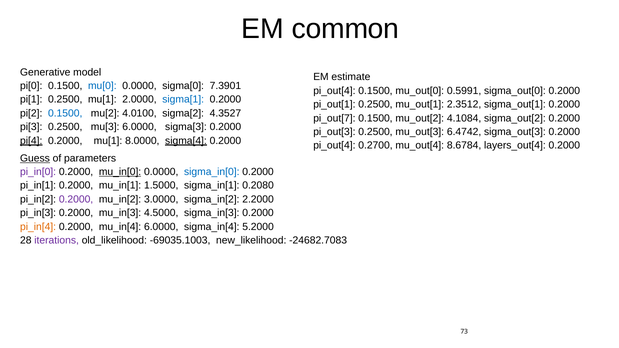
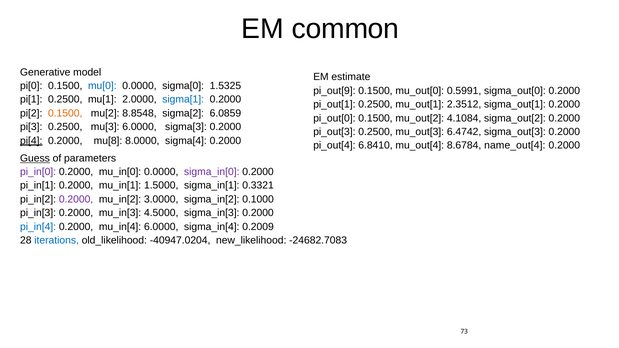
7.3901: 7.3901 -> 1.5325
pi_out[4 at (334, 91): pi_out[4 -> pi_out[9
0.1500 at (65, 113) colour: blue -> orange
4.0100: 4.0100 -> 8.8548
4.3527: 4.3527 -> 6.0859
pi_out[7: pi_out[7 -> pi_out[0
0.2000 mu[1: mu[1 -> mu[8
sigma[4 underline: present -> none
0.2700: 0.2700 -> 6.8410
layers_out[4: layers_out[4 -> name_out[4
mu_in[0 underline: present -> none
sigma_in[0 colour: blue -> purple
0.2080: 0.2080 -> 0.3321
2.2000: 2.2000 -> 0.1000
pi_in[4 colour: orange -> blue
5.2000: 5.2000 -> 0.2009
iterations colour: purple -> blue
-69035.1003: -69035.1003 -> -40947.0204
